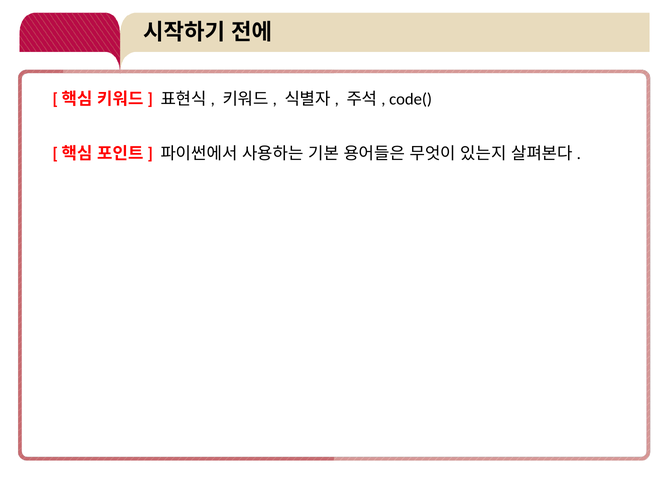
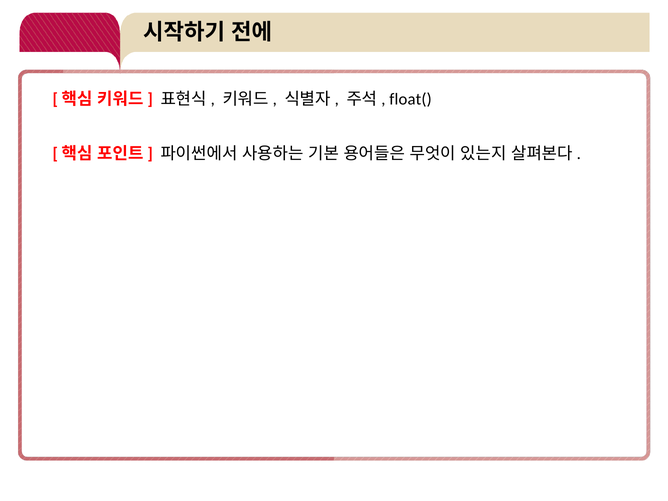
code(: code( -> float(
